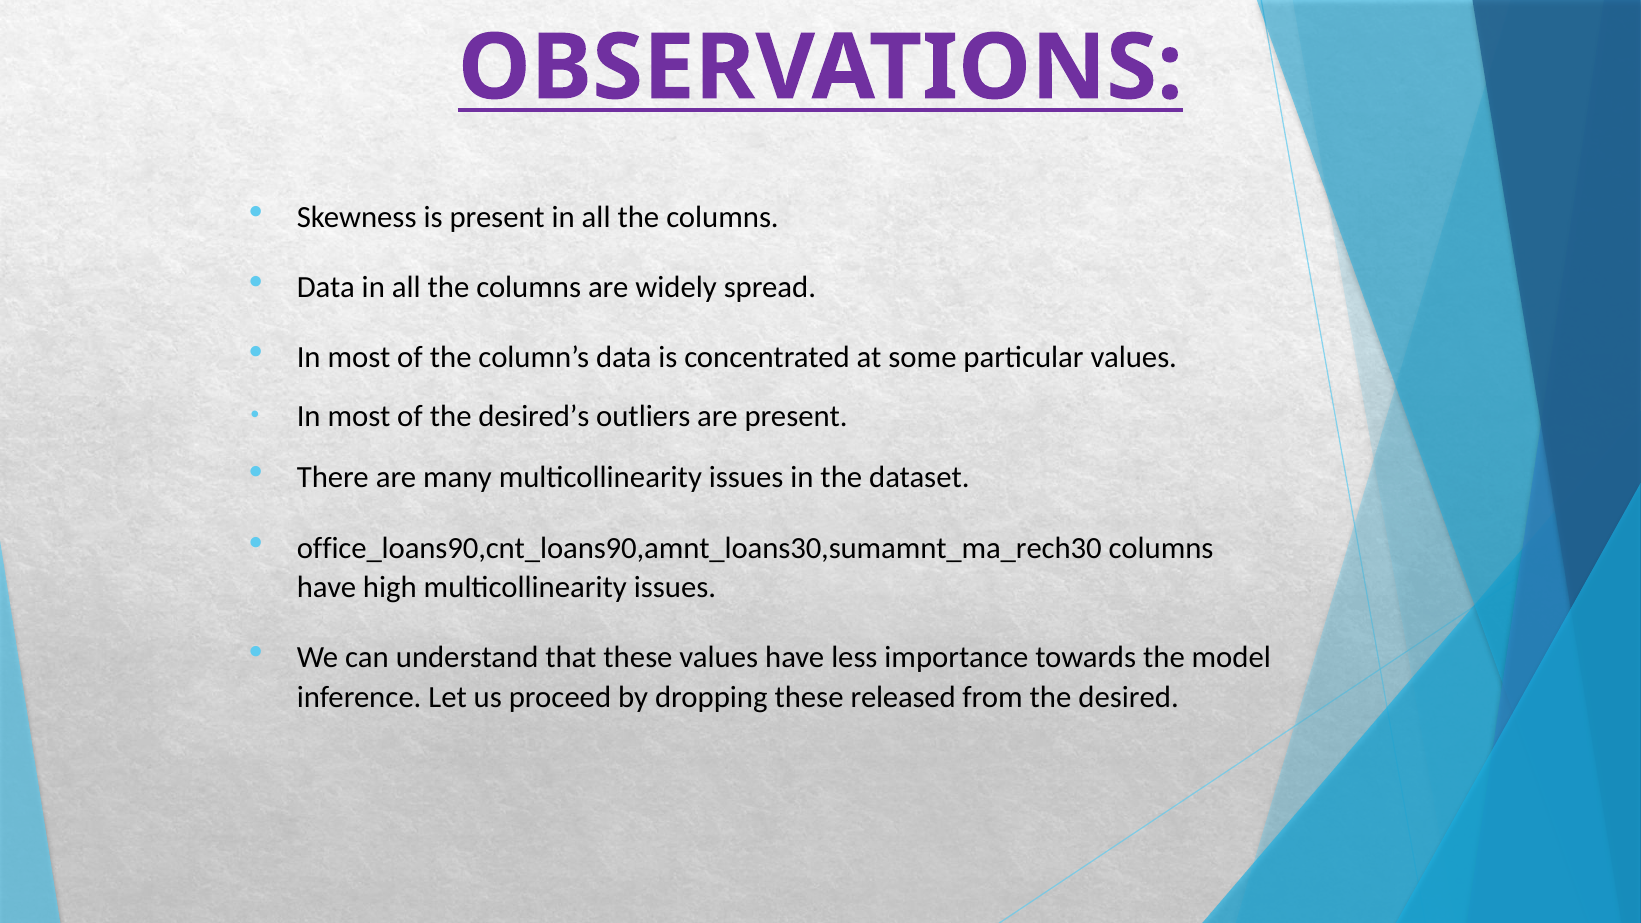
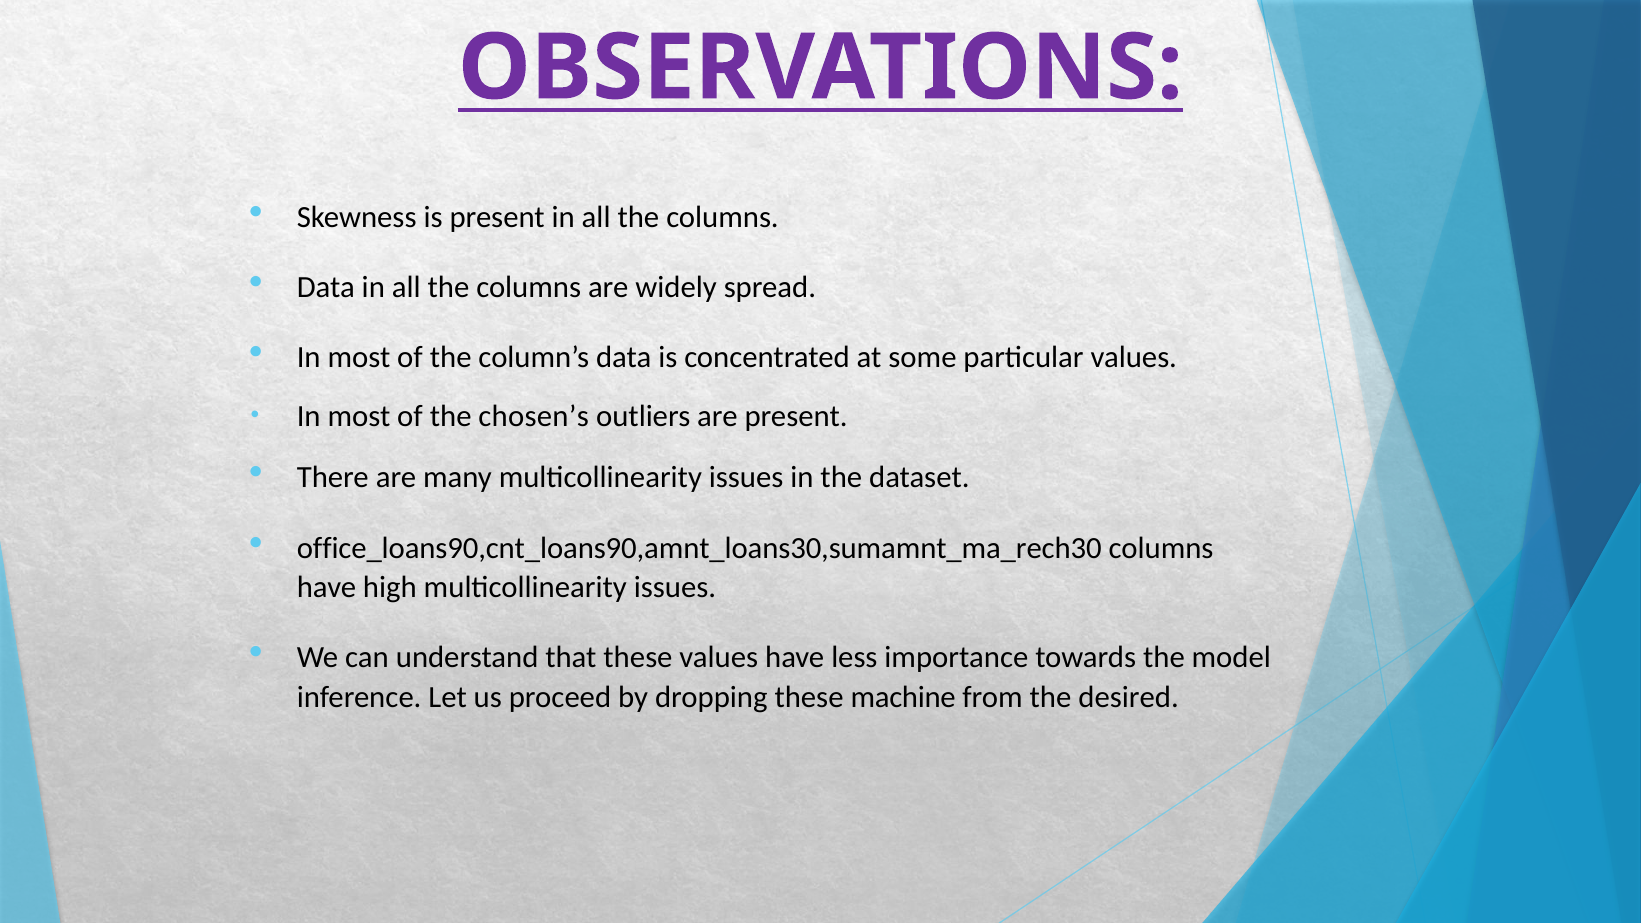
desired’s: desired’s -> chosen’s
released: released -> machine
